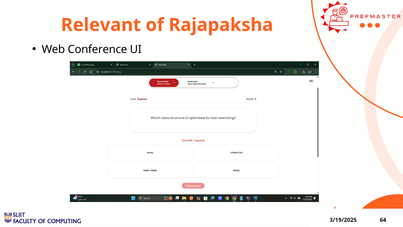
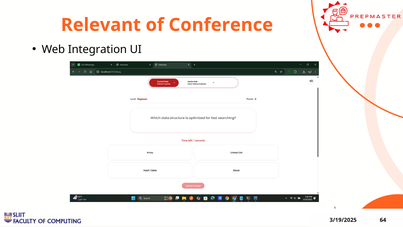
Rajapaksha: Rajapaksha -> Conference
Conference: Conference -> Integration
